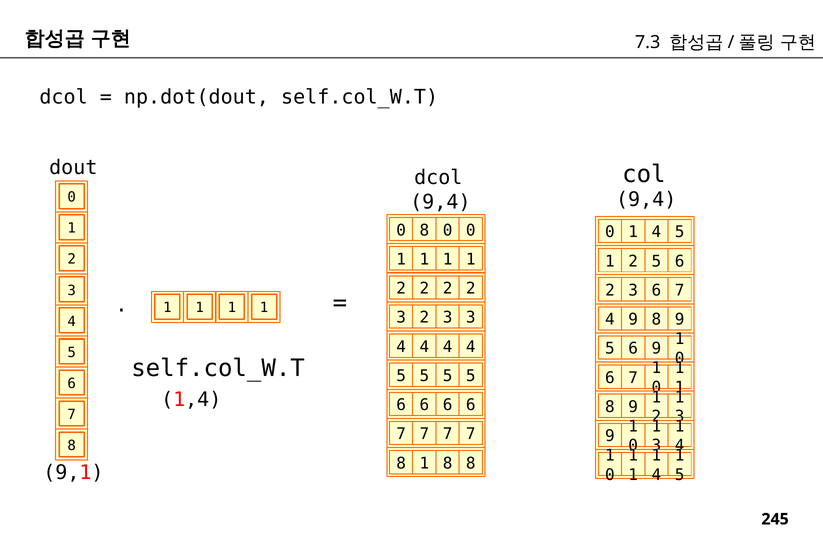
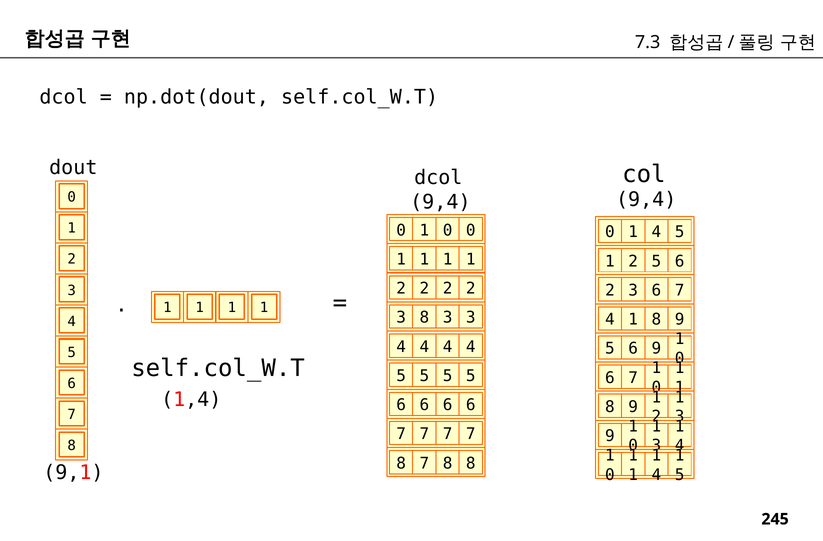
8 at (424, 230): 8 -> 1
3 2: 2 -> 8
9 at (633, 319): 9 -> 1
1 at (424, 463): 1 -> 7
